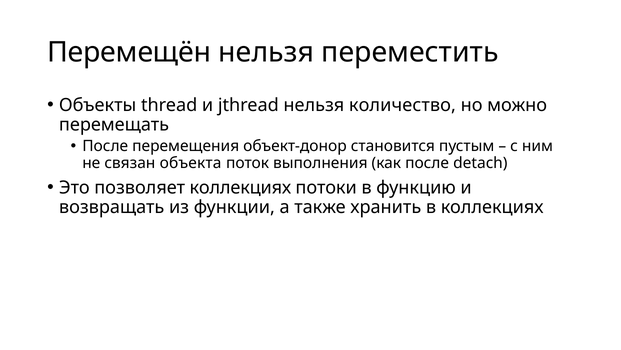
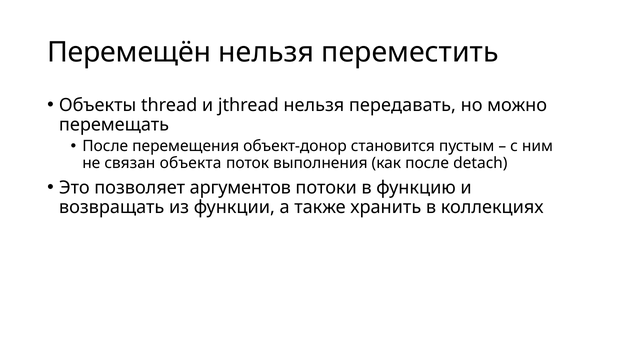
количество: количество -> передавать
позволяет коллекциях: коллекциях -> аргументов
